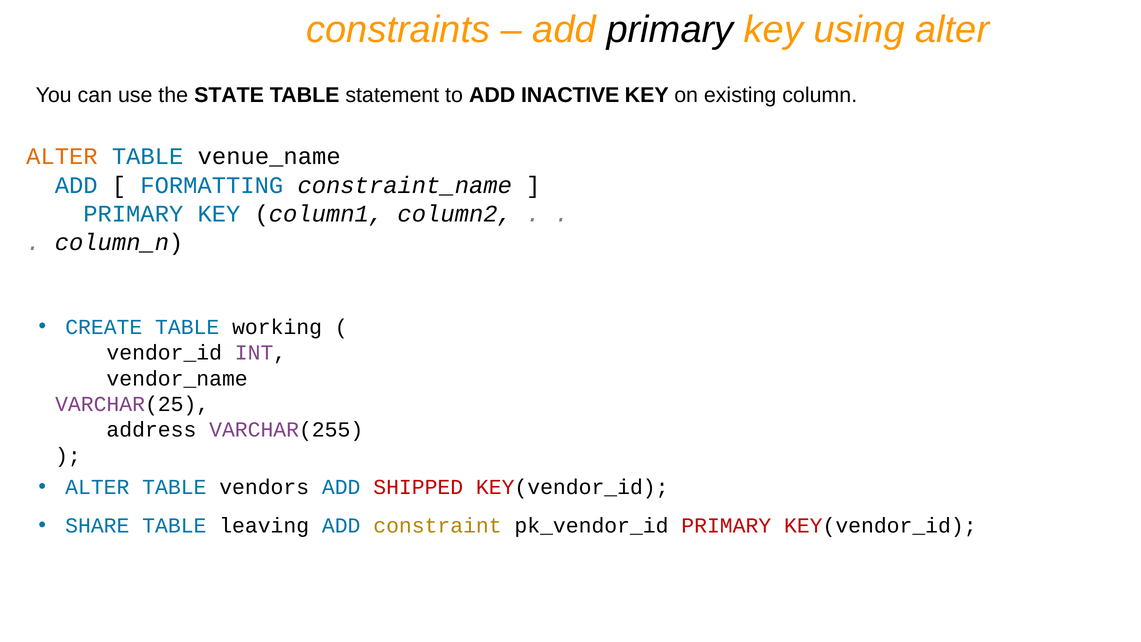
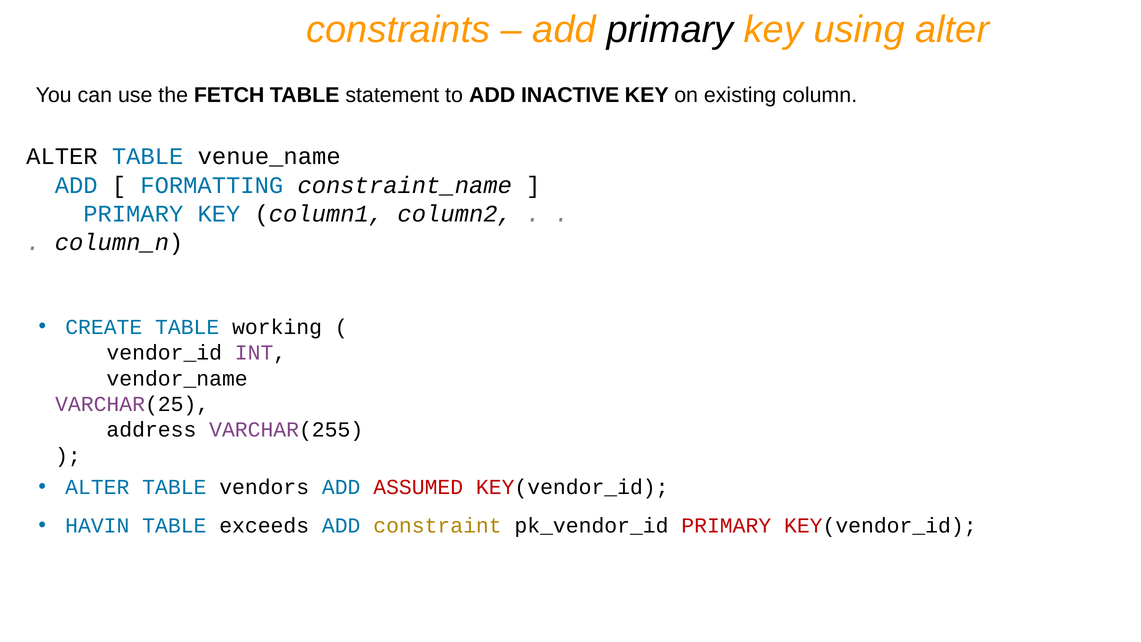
STATE: STATE -> FETCH
ALTER at (62, 157) colour: orange -> black
SHIPPED: SHIPPED -> ASSUMED
SHARE: SHARE -> HAVIN
leaving: leaving -> exceeds
